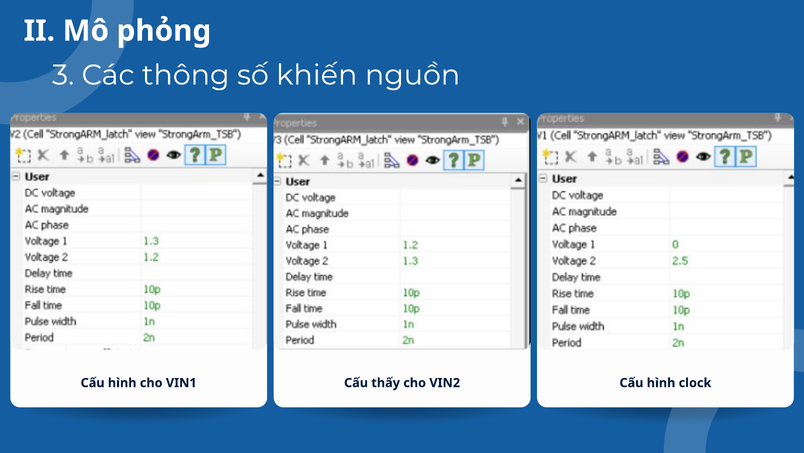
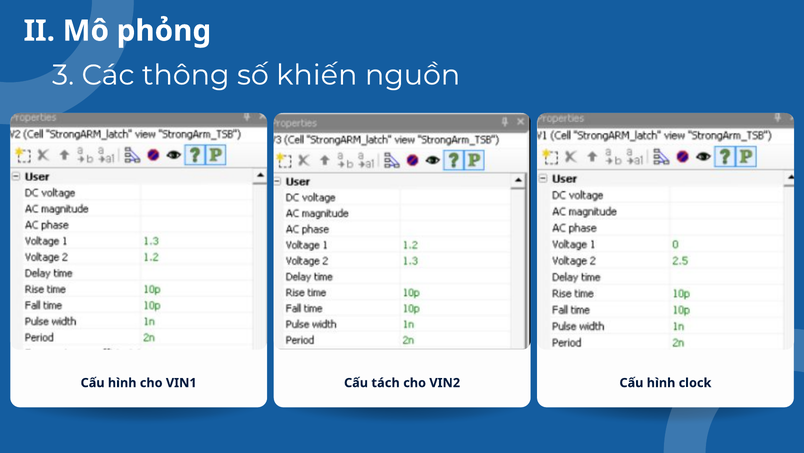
thấy: thấy -> tách
